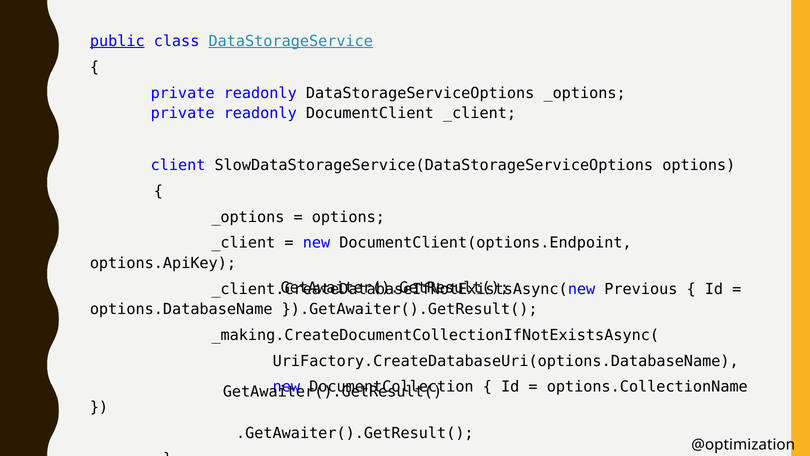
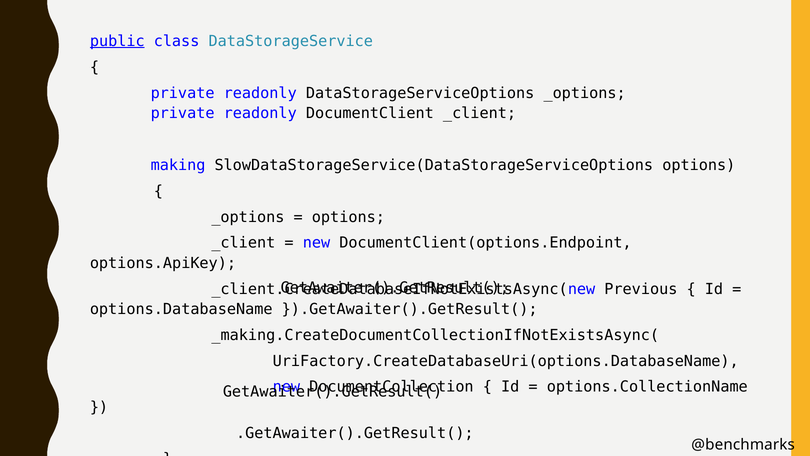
DataStorageService underline: present -> none
client: client -> making
@optimization: @optimization -> @benchmarks
